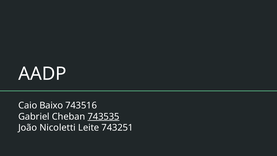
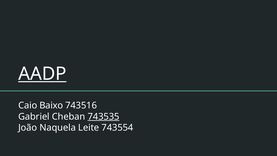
AADP underline: none -> present
Nicoletti: Nicoletti -> Naquela
743251: 743251 -> 743554
